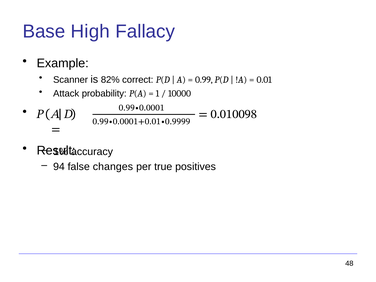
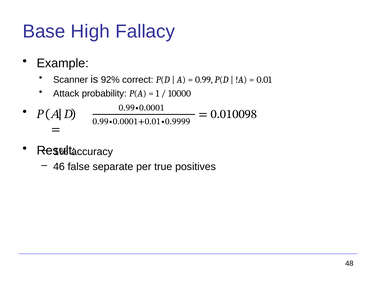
82%: 82% -> 92%
94: 94 -> 46
changes: changes -> separate
